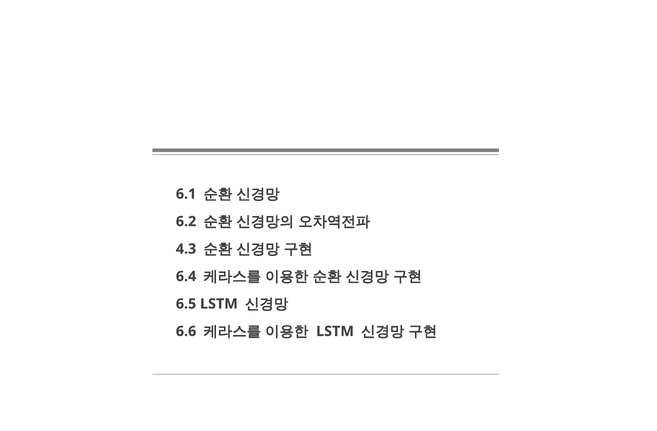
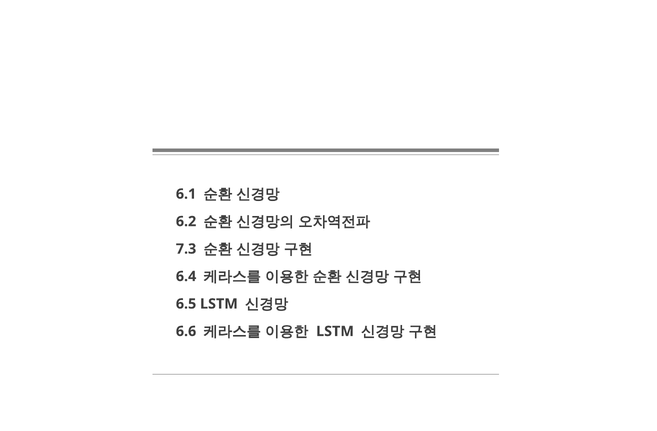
4.3: 4.3 -> 7.3
